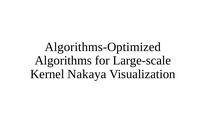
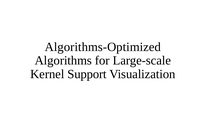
Nakaya: Nakaya -> Support
